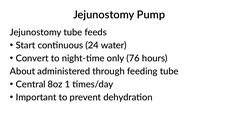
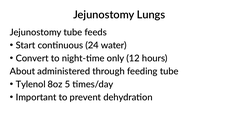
Pump: Pump -> Lungs
76: 76 -> 12
Central: Central -> Tylenol
1: 1 -> 5
